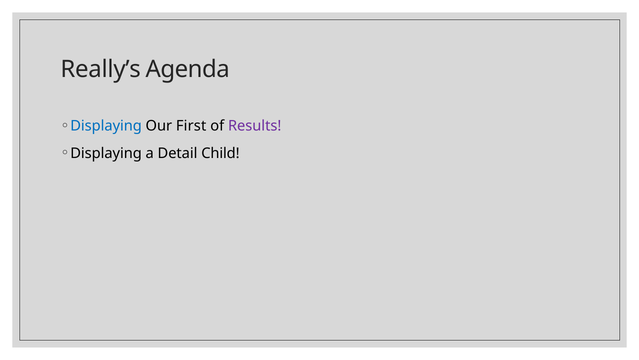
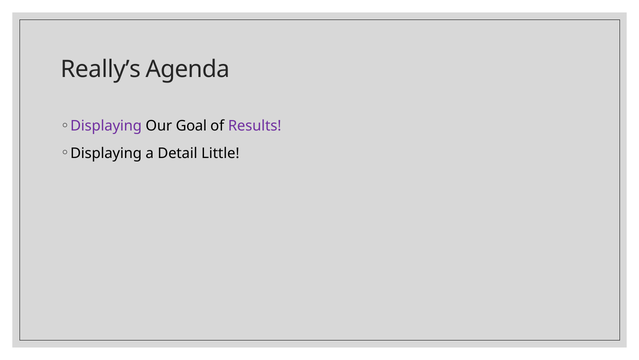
Displaying at (106, 126) colour: blue -> purple
First: First -> Goal
Child: Child -> Little
